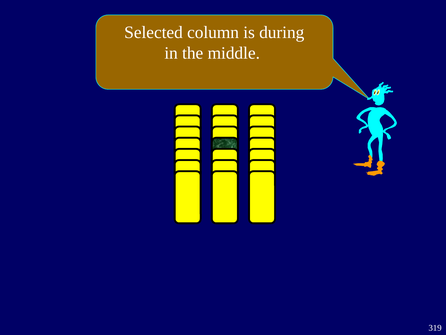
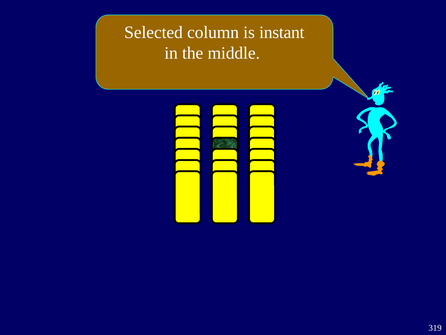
during: during -> instant
